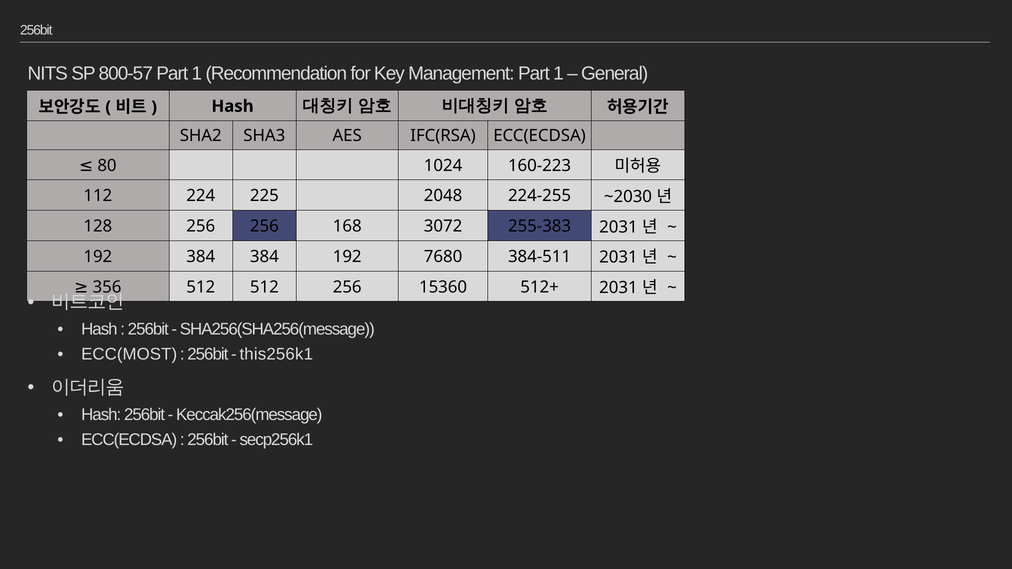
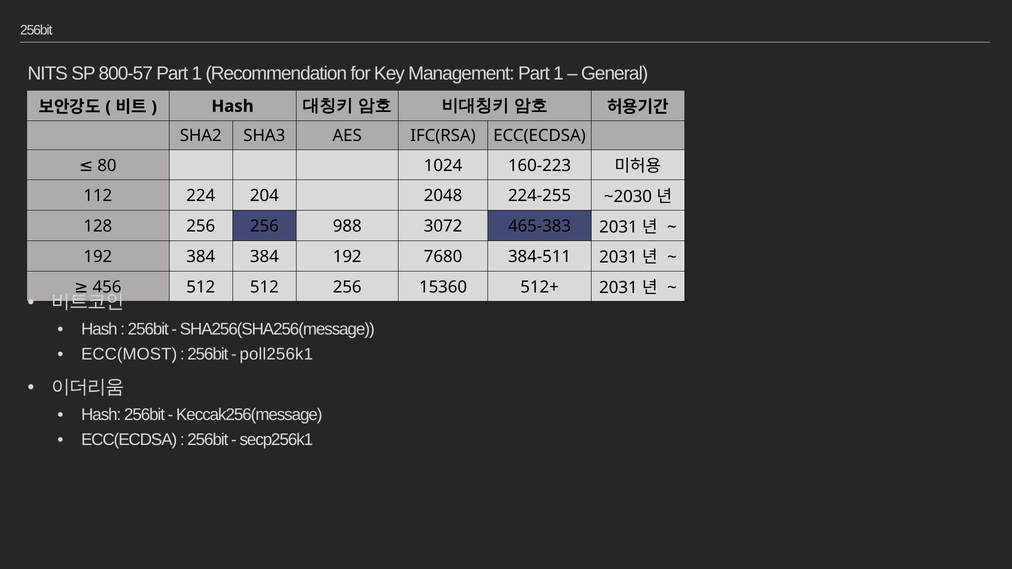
225: 225 -> 204
168: 168 -> 988
255-383: 255-383 -> 465-383
356: 356 -> 456
this256k1: this256k1 -> poll256k1
